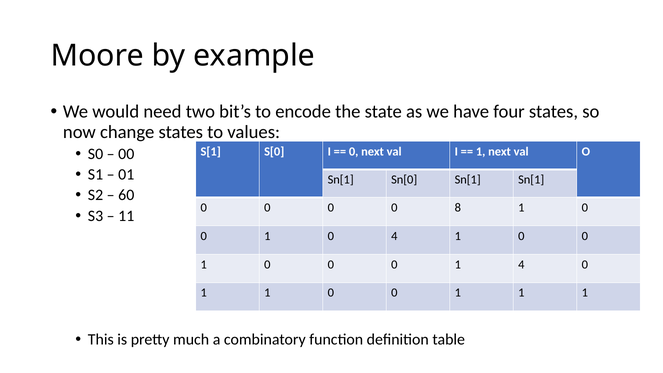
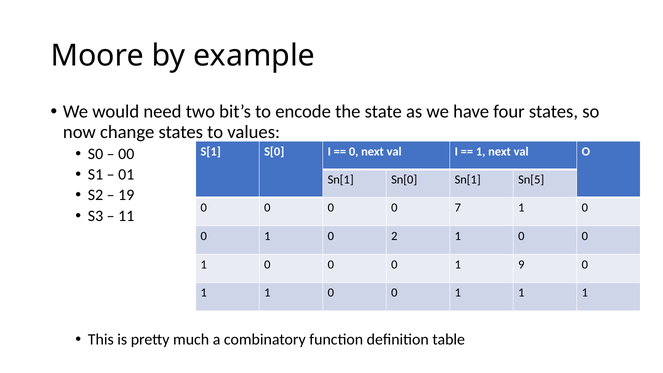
Sn[1 Sn[1: Sn[1 -> Sn[5
60: 60 -> 19
8: 8 -> 7
0 4: 4 -> 2
1 4: 4 -> 9
